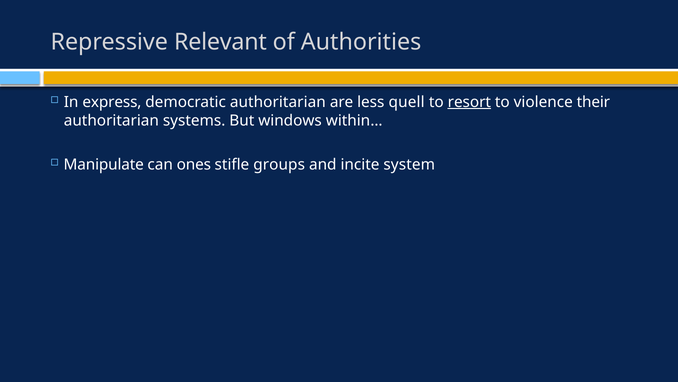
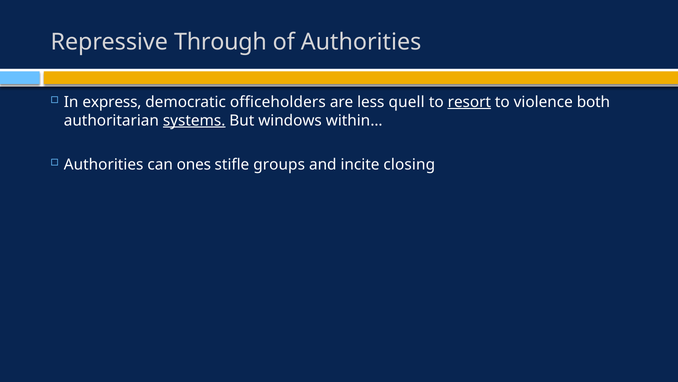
Relevant: Relevant -> Through
democratic authoritarian: authoritarian -> officeholders
their: their -> both
systems underline: none -> present
Manipulate at (104, 164): Manipulate -> Authorities
system: system -> closing
